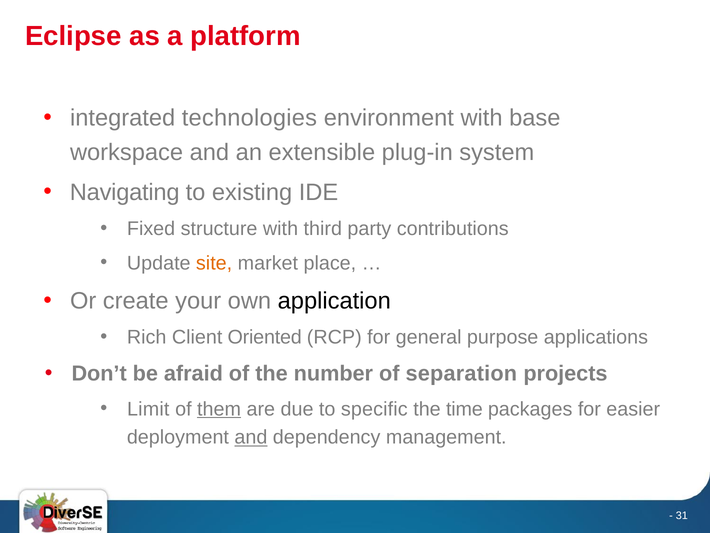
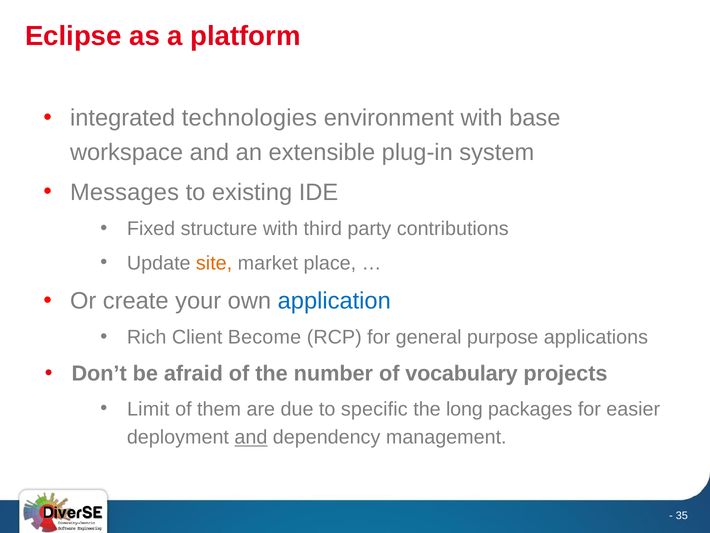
Navigating: Navigating -> Messages
application colour: black -> blue
Oriented: Oriented -> Become
separation: separation -> vocabulary
them underline: present -> none
time: time -> long
31: 31 -> 35
